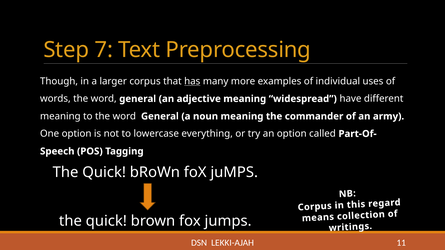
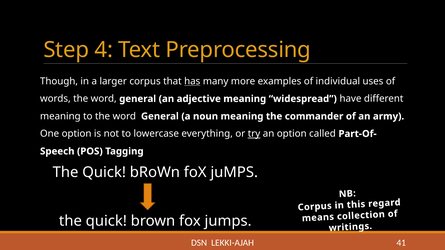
7: 7 -> 4
try underline: none -> present
11: 11 -> 41
